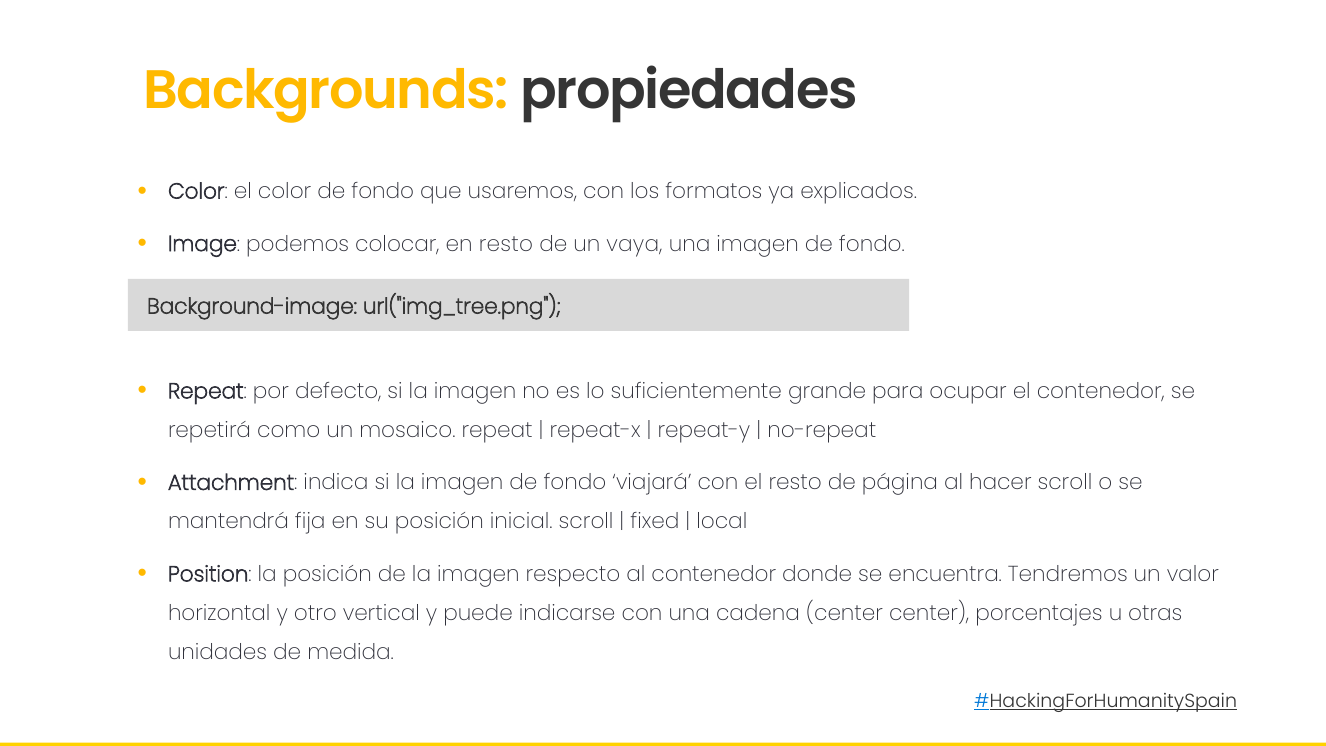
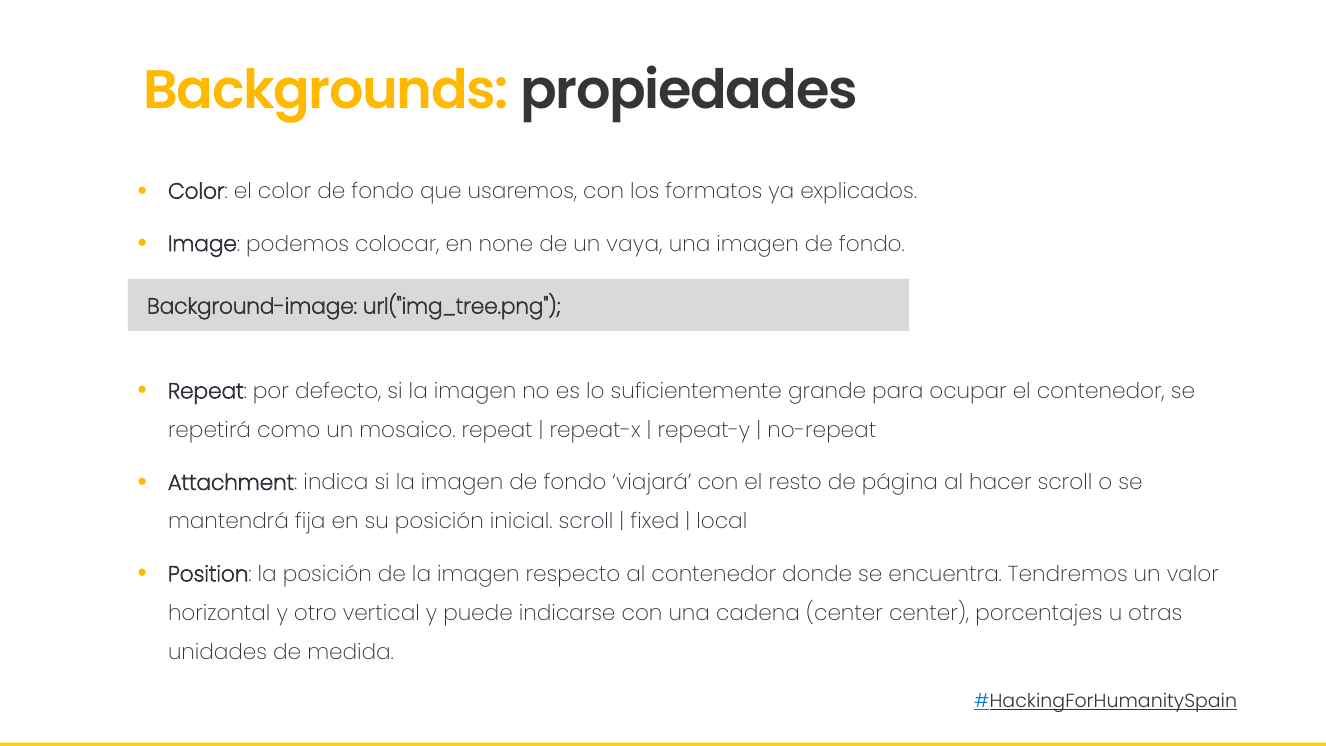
en resto: resto -> none
